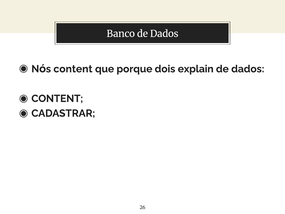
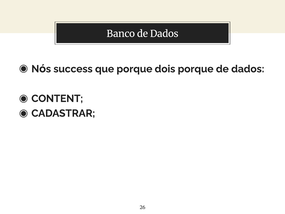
Nós content: content -> success
dois explain: explain -> porque
